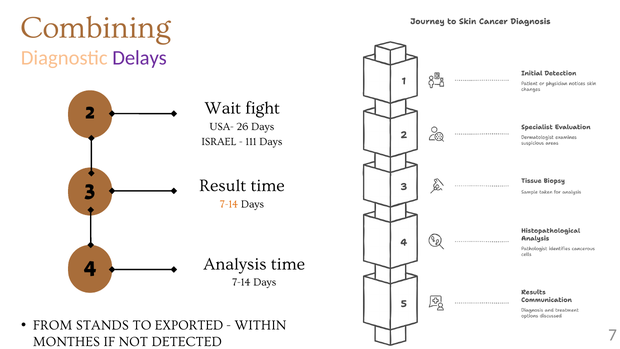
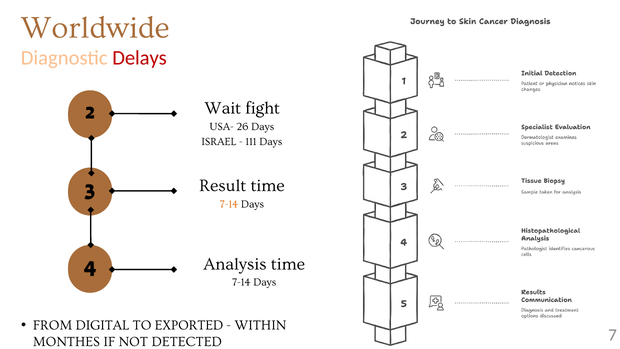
Combining: Combining -> Worldwide
Delays colour: purple -> red
STANDS: STANDS -> DIGITAL
